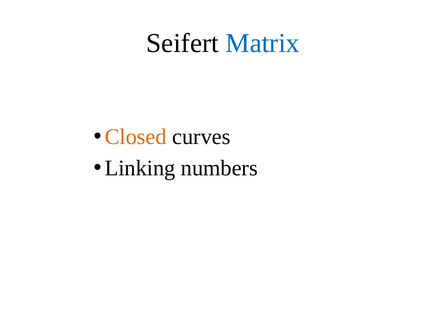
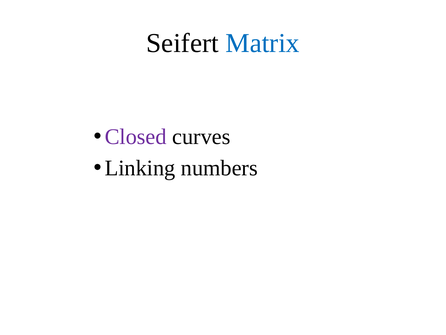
Closed colour: orange -> purple
